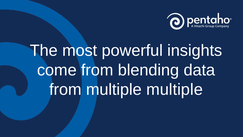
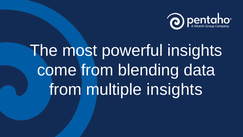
multiple multiple: multiple -> insights
